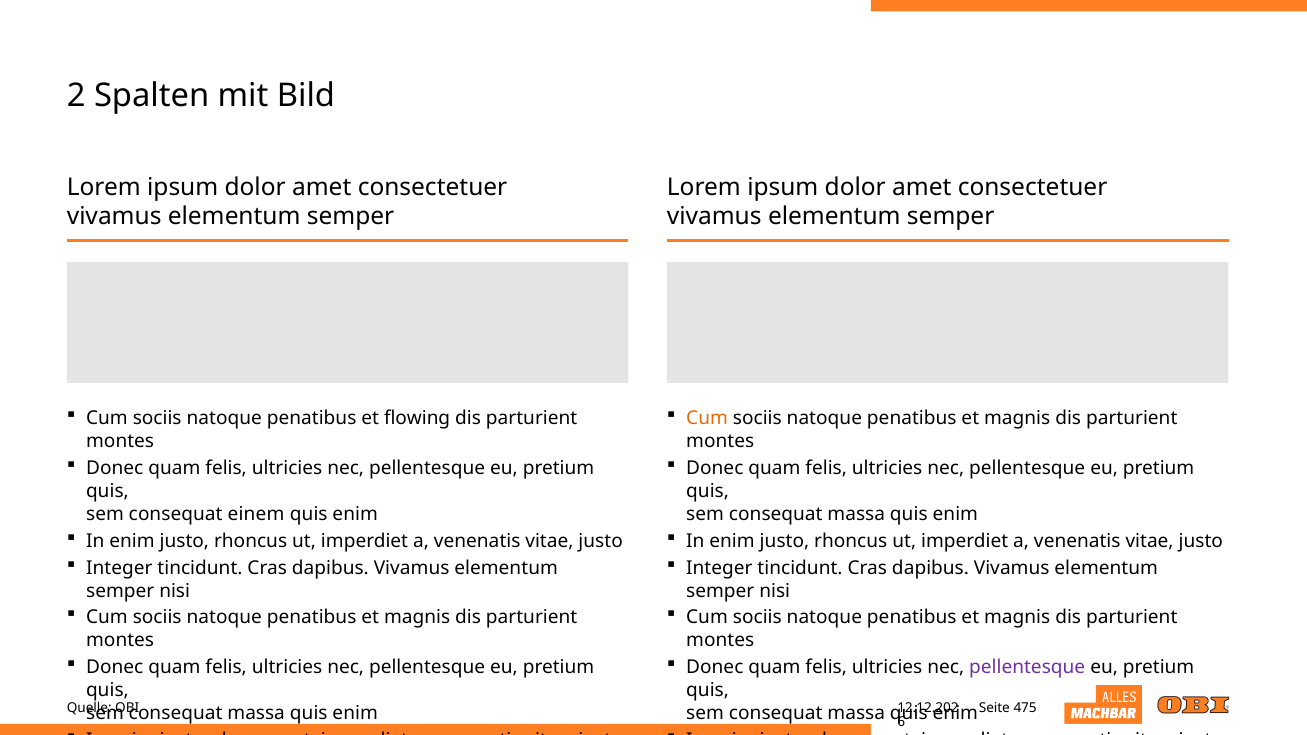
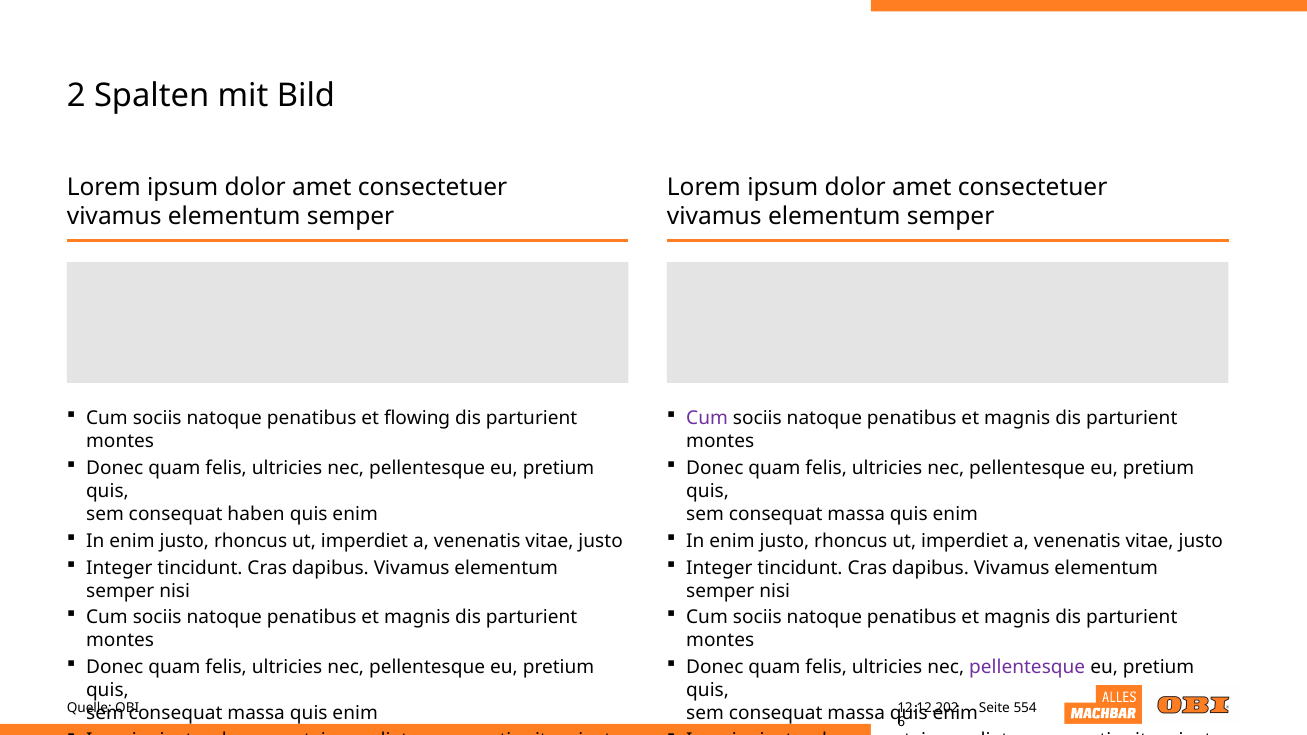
Cum at (707, 418) colour: orange -> purple
einem: einem -> haben
475: 475 -> 554
